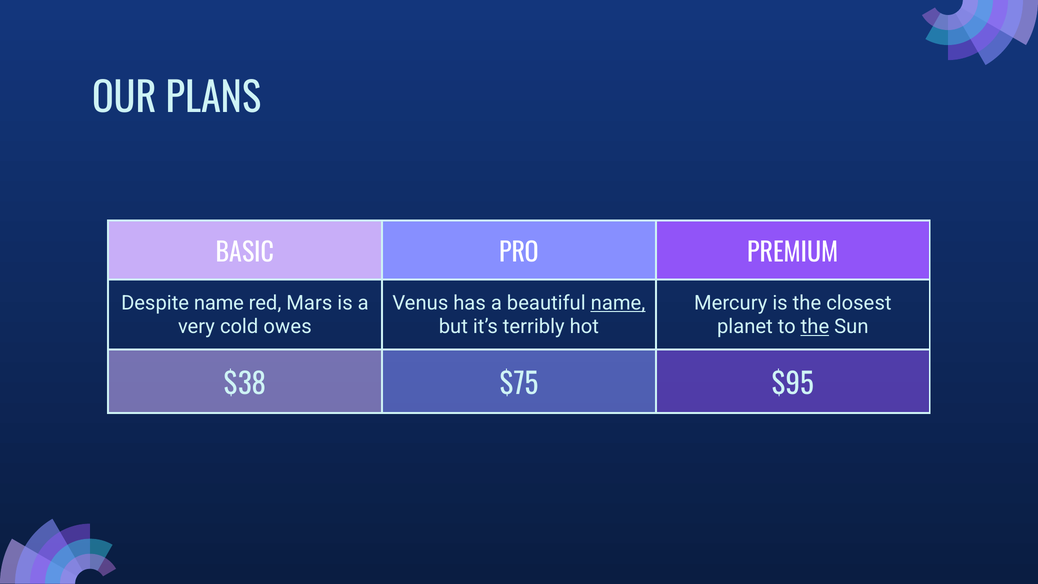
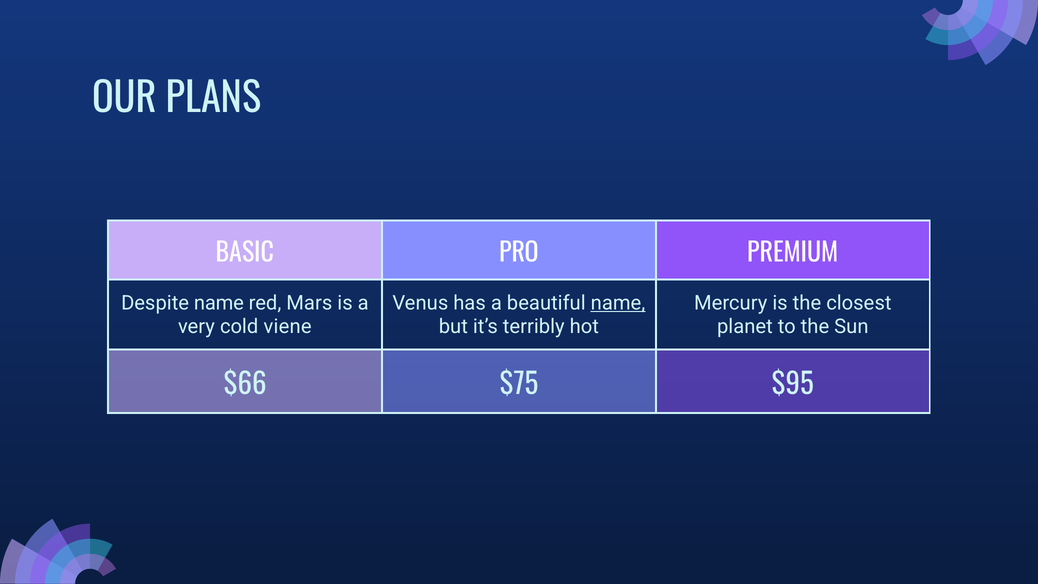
owes: owes -> viene
the at (815, 327) underline: present -> none
$38: $38 -> $66
